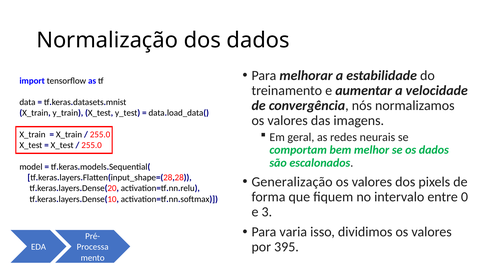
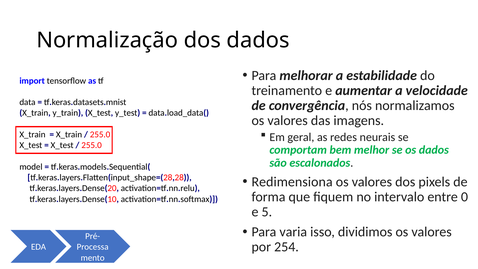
Generalização: Generalização -> Redimensiona
3: 3 -> 5
395: 395 -> 254
